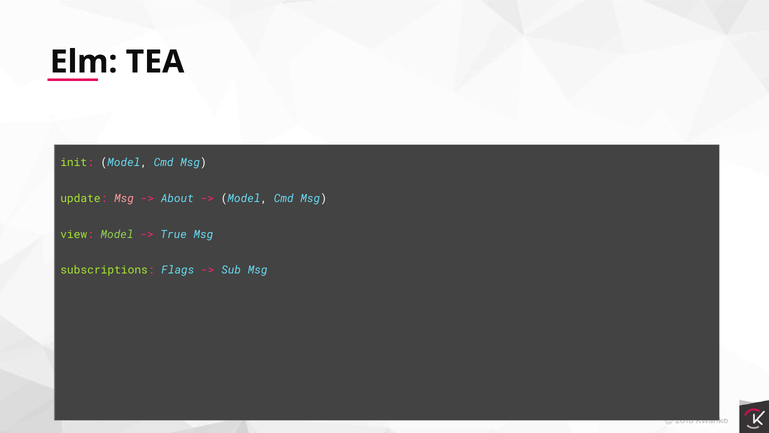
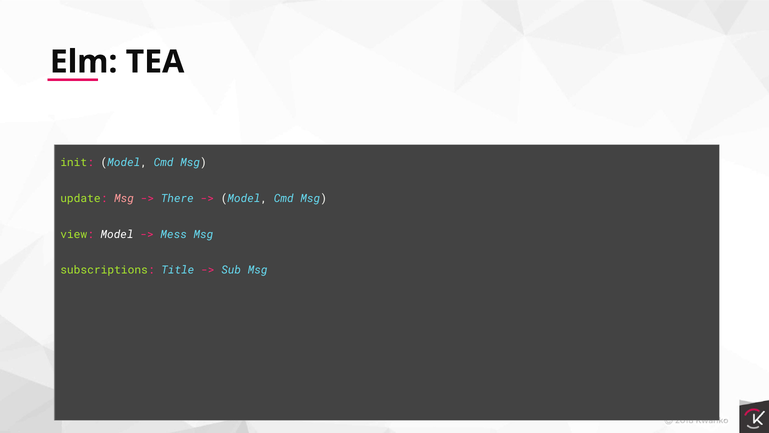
About: About -> There
Model at (117, 234) colour: light green -> white
True: True -> Mess
Flags: Flags -> Title
